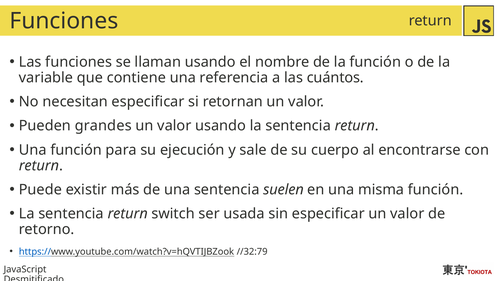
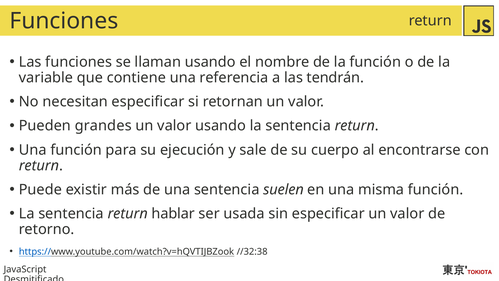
cuántos: cuántos -> tendrán
switch: switch -> hablar
//32:79: //32:79 -> //32:38
